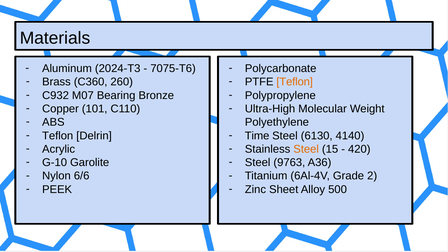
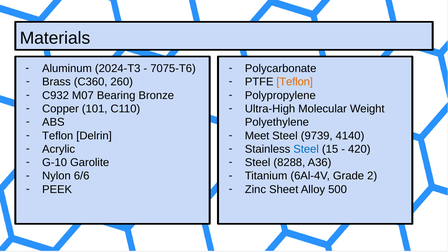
Time: Time -> Meet
6130: 6130 -> 9739
Steel at (306, 149) colour: orange -> blue
9763: 9763 -> 8288
